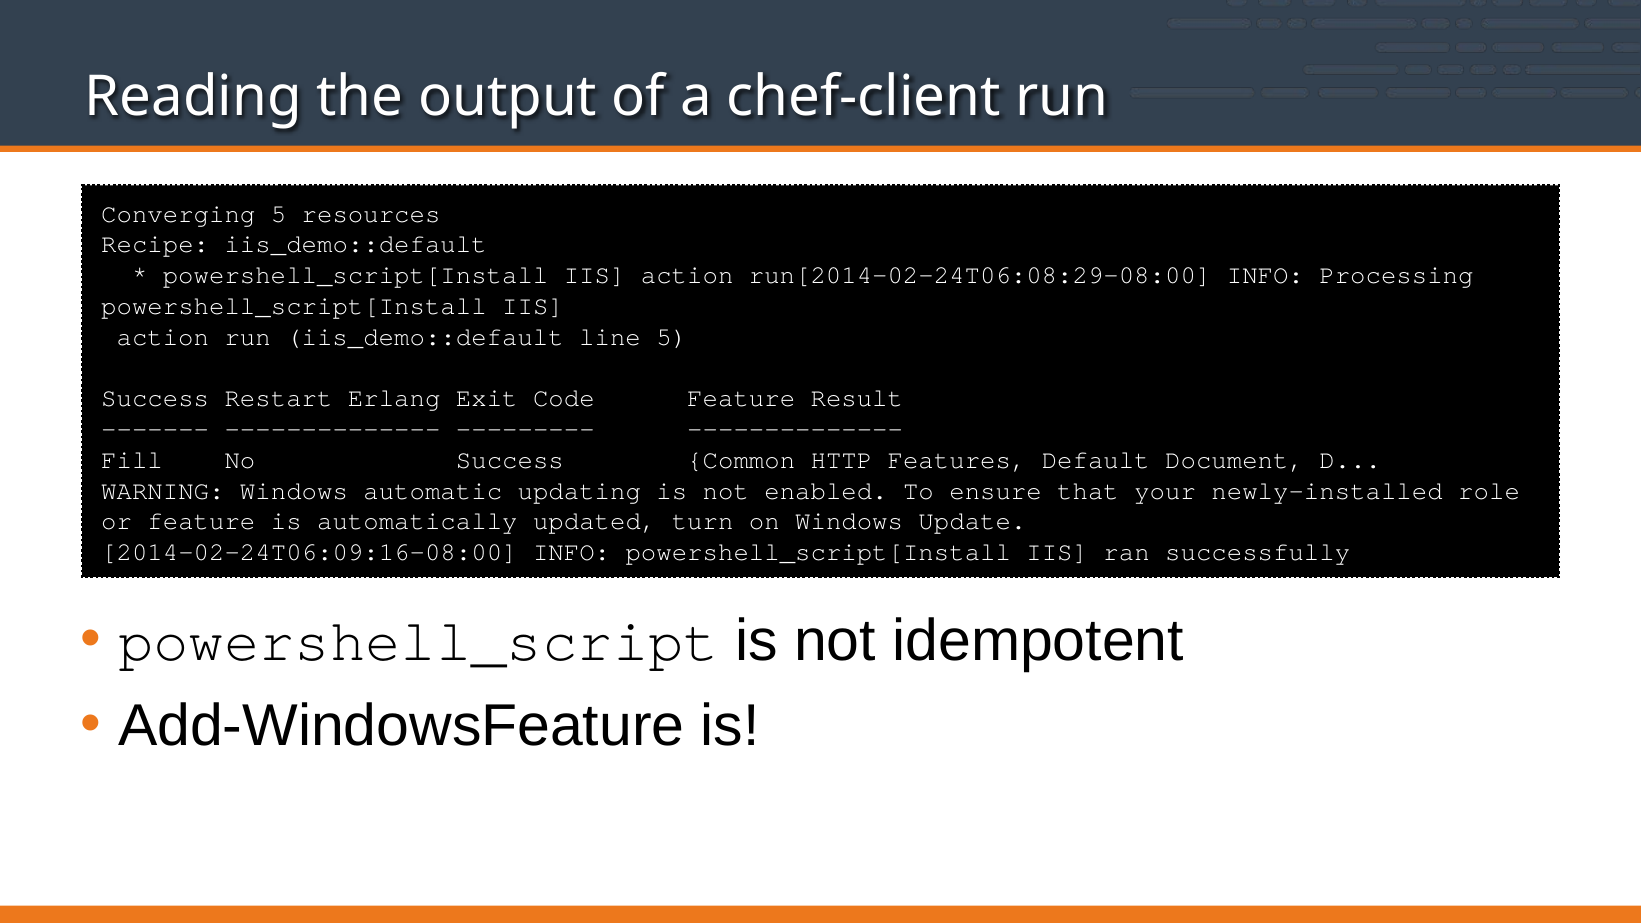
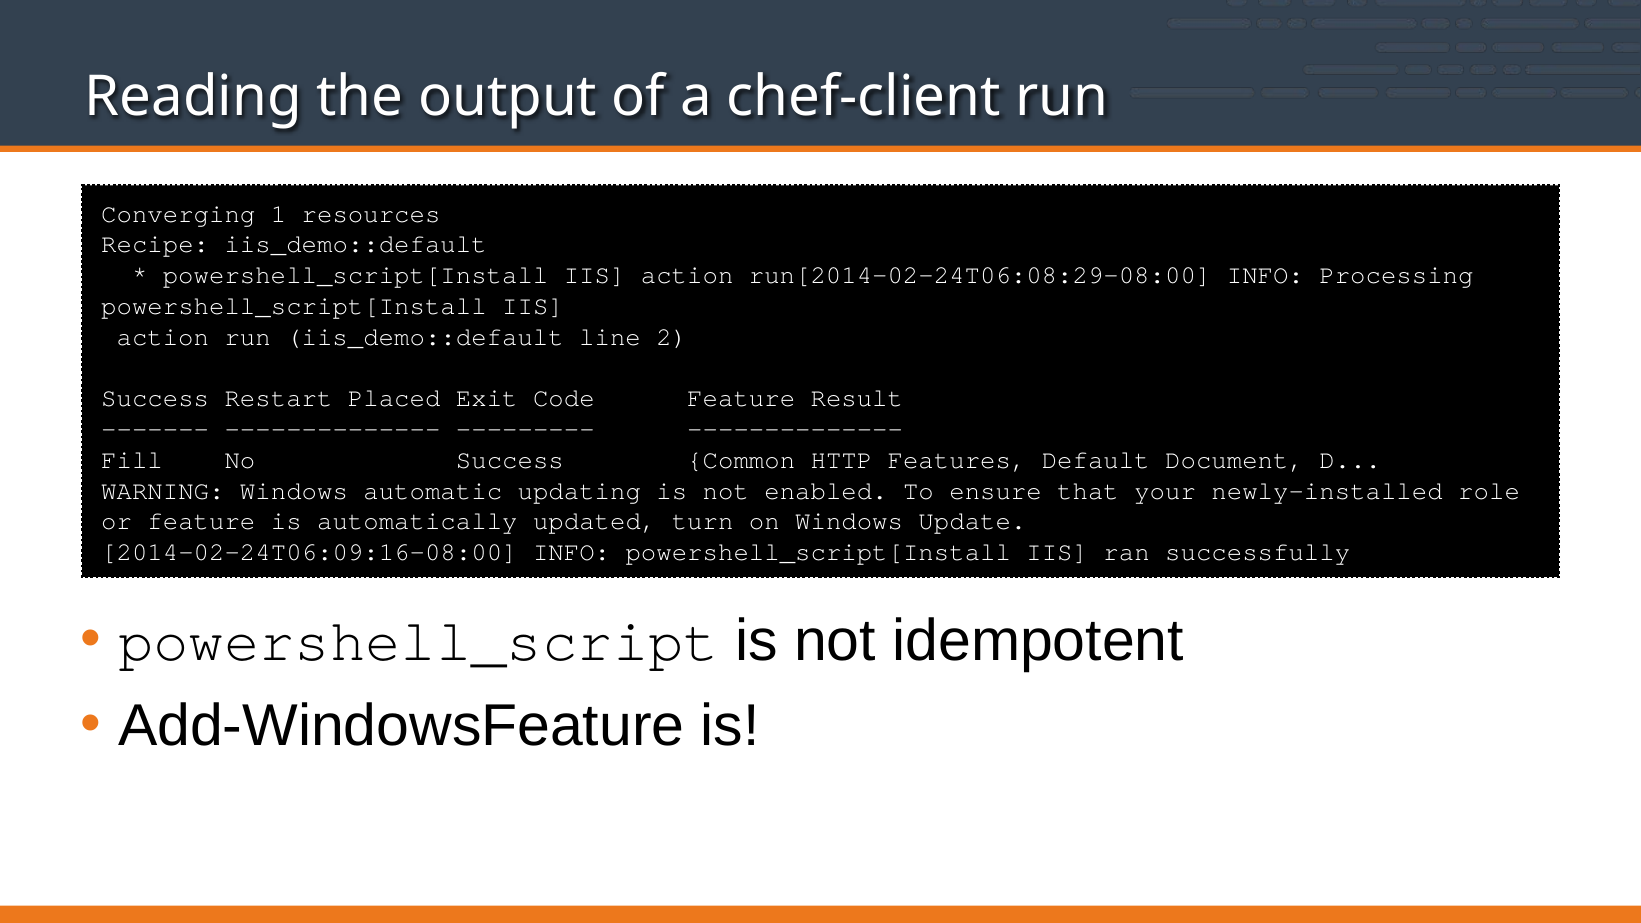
Converging 5: 5 -> 1
line 5: 5 -> 2
Erlang: Erlang -> Placed
